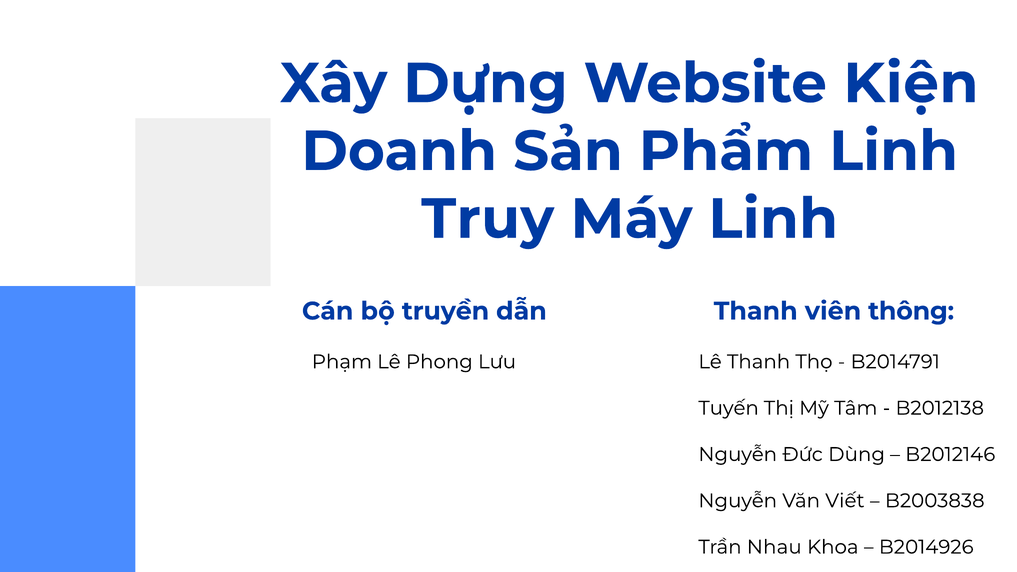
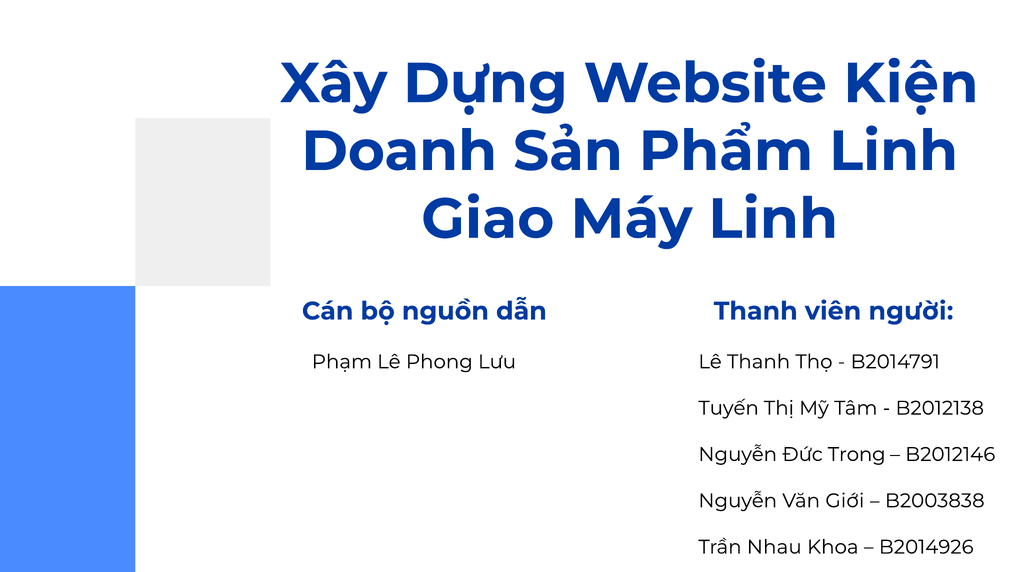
Truy: Truy -> Giao
truyền: truyền -> nguồn
thông: thông -> người
Dùng: Dùng -> Trong
Viết: Viết -> Giới
